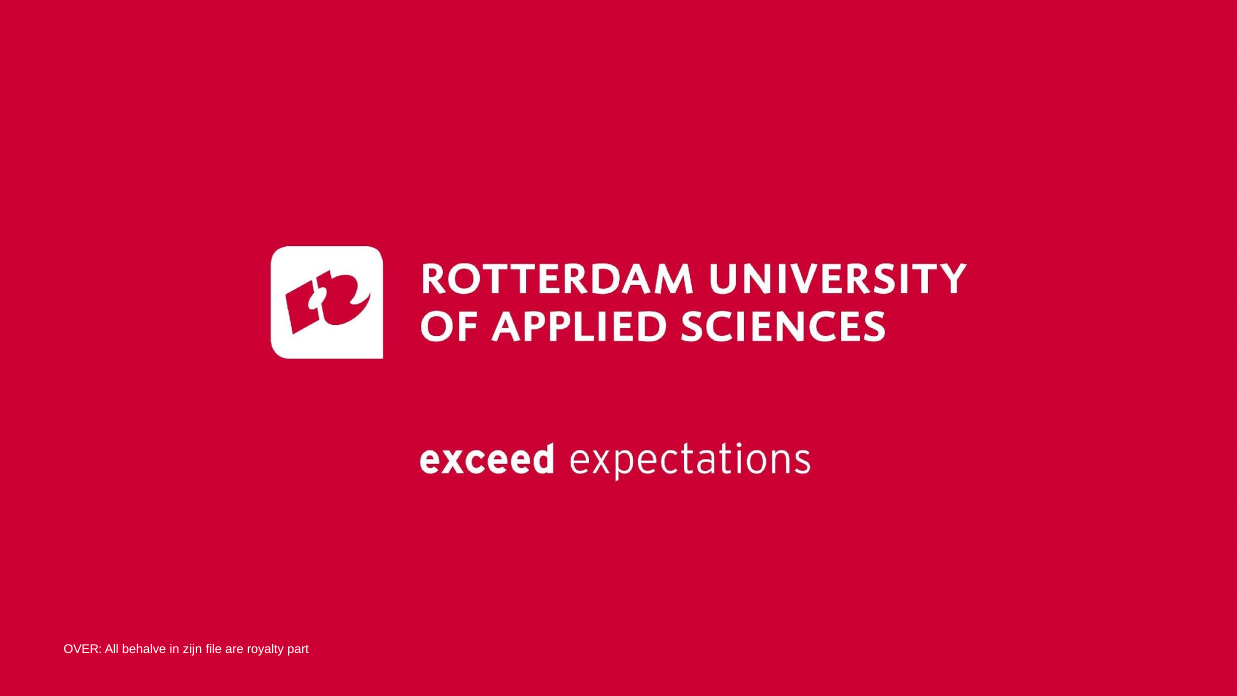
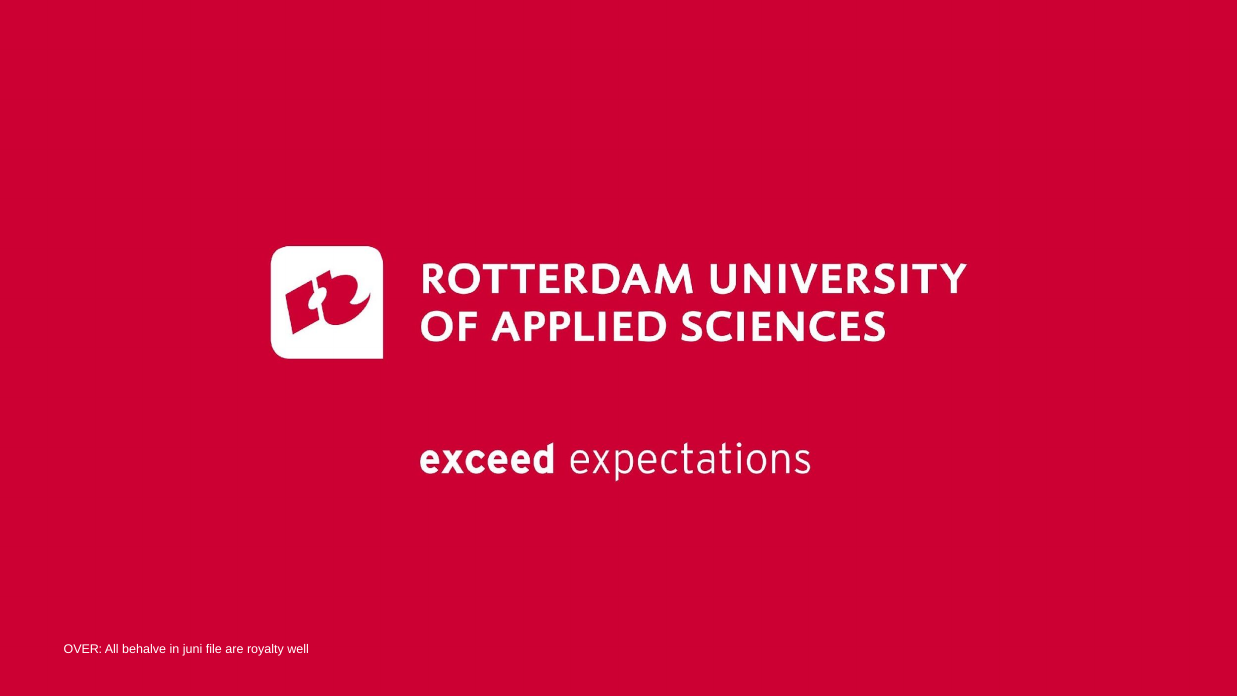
zijn: zijn -> juni
part: part -> well
